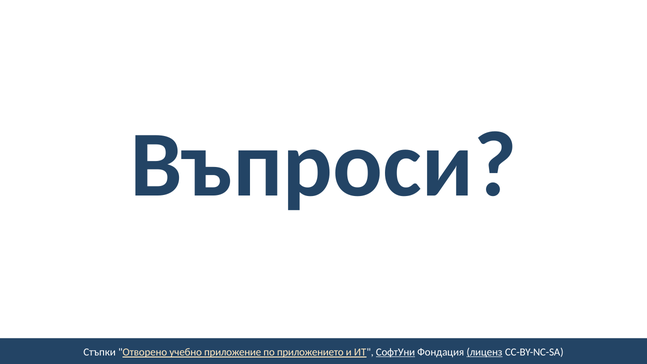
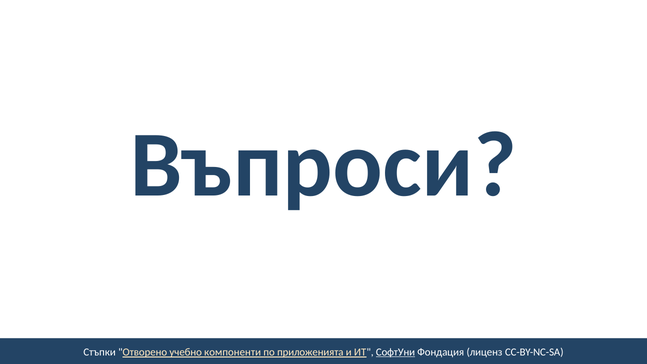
приложение: приложение -> компоненти
приложението: приложението -> приложенията
лиценз underline: present -> none
